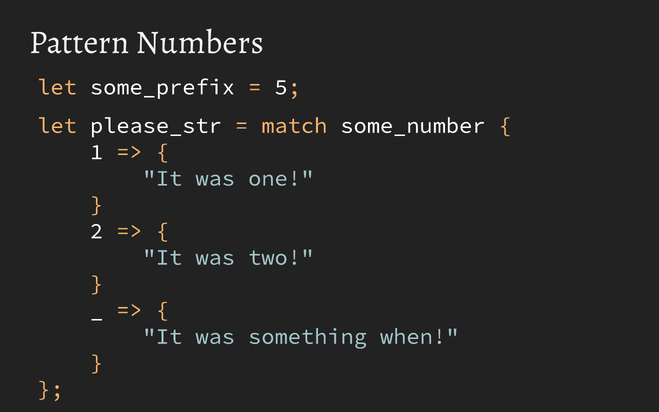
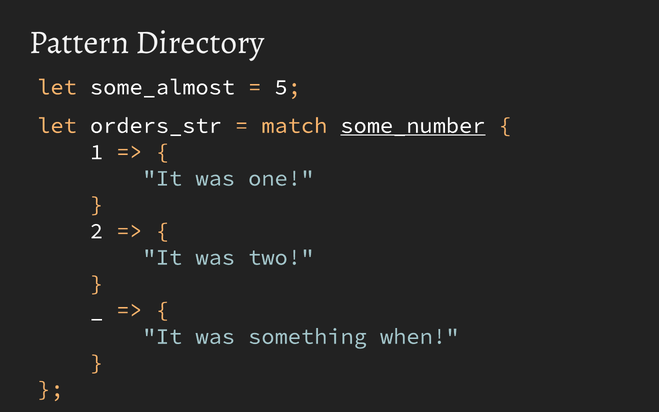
Numbers: Numbers -> Directory
some_prefix: some_prefix -> some_almost
please_str: please_str -> orders_str
some_number underline: none -> present
